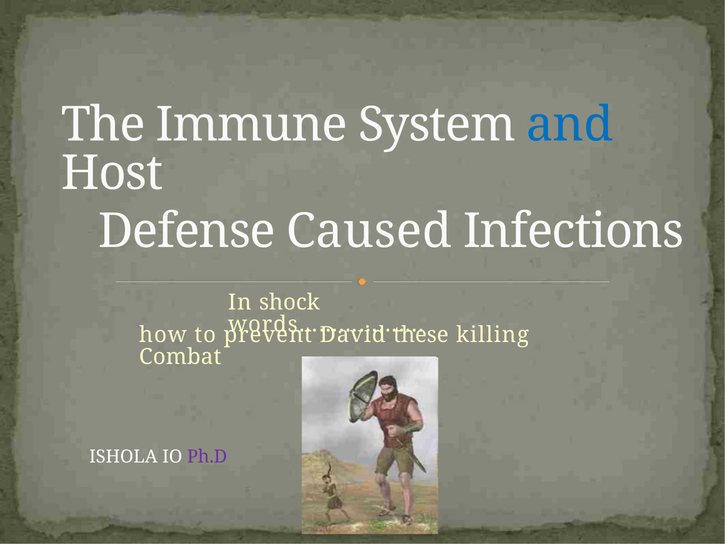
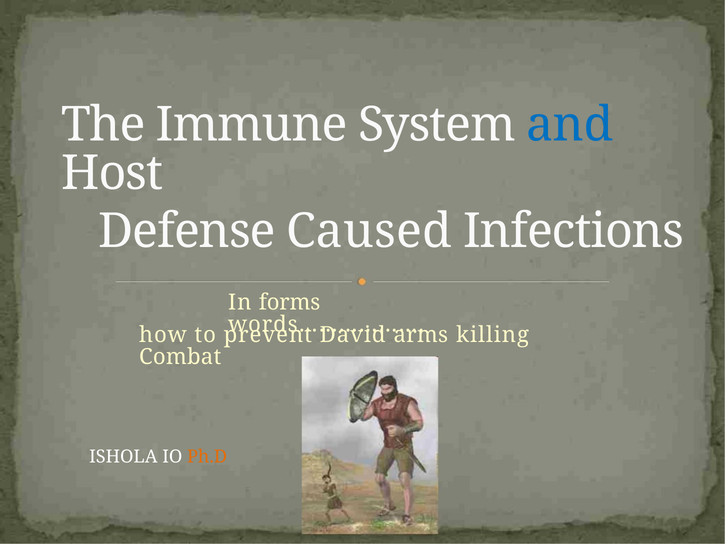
shock: shock -> forms
these: these -> arms
Ph.D colour: purple -> orange
